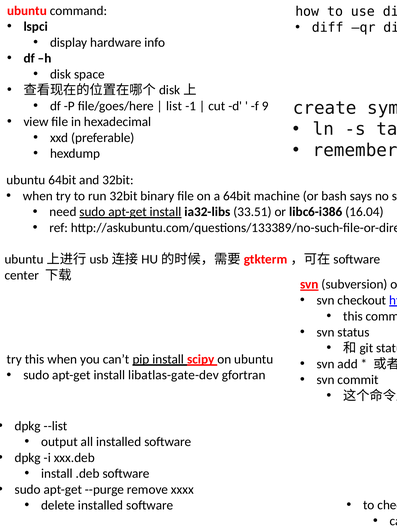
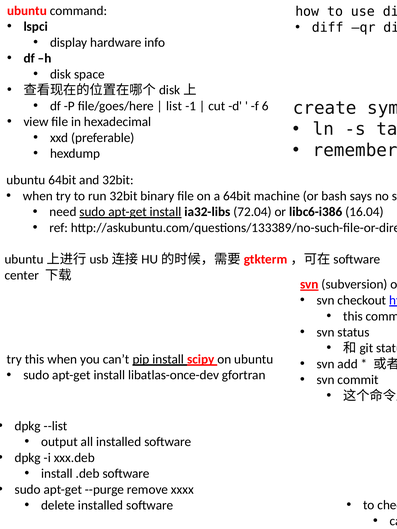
9: 9 -> 6
33.51: 33.51 -> 72.04
libatlas-gate-dev: libatlas-gate-dev -> libatlas-once-dev
